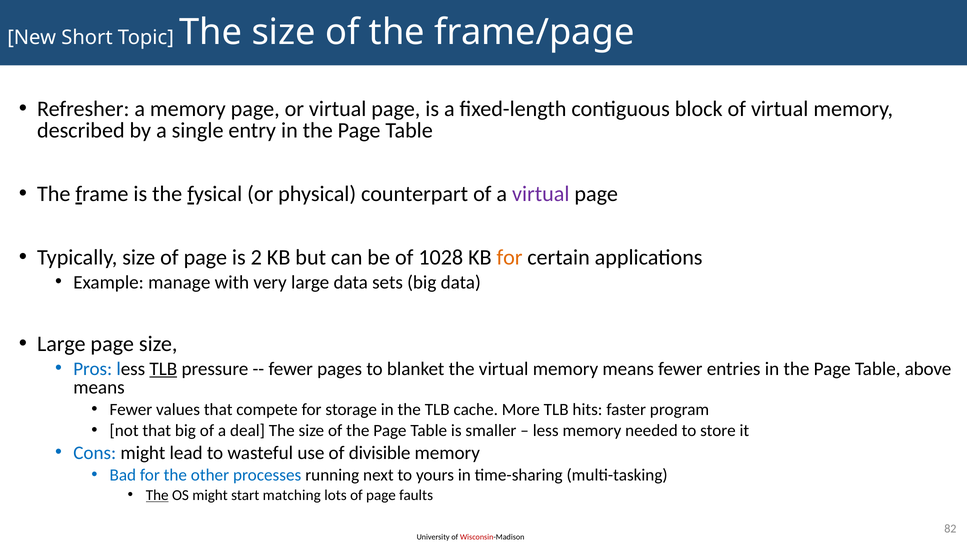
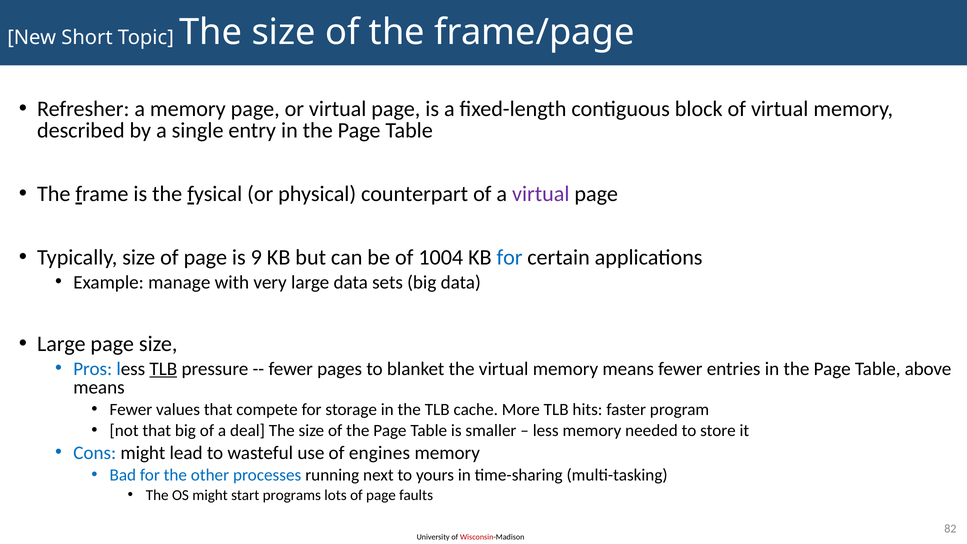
2: 2 -> 9
1028: 1028 -> 1004
for at (510, 257) colour: orange -> blue
divisible: divisible -> engines
The at (157, 495) underline: present -> none
matching: matching -> programs
